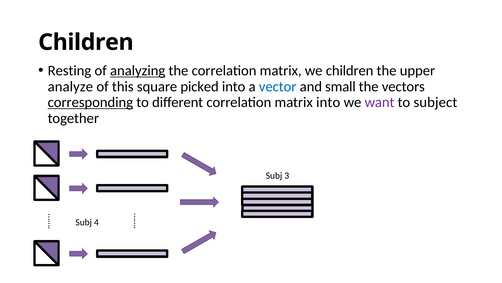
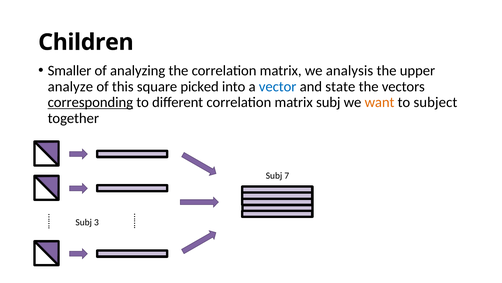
Resting: Resting -> Smaller
analyzing underline: present -> none
we children: children -> analysis
small: small -> state
matrix into: into -> subj
want colour: purple -> orange
3: 3 -> 7
4: 4 -> 3
